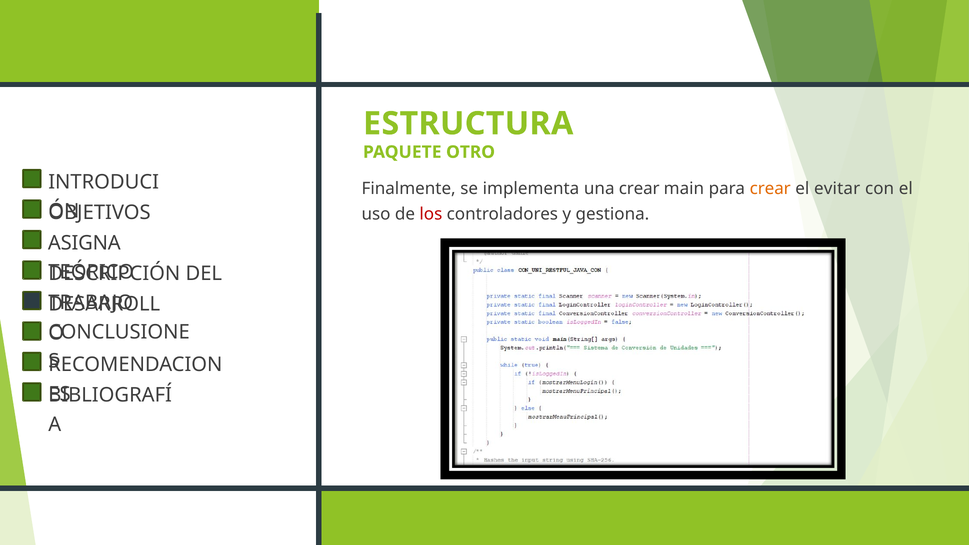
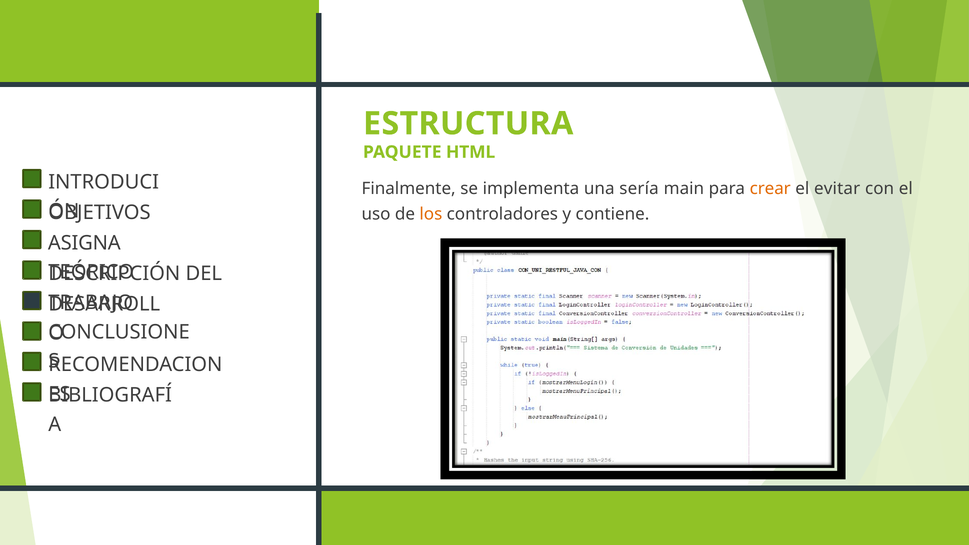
OTRO: OTRO -> HTML
una crear: crear -> sería
los colour: red -> orange
gestiona: gestiona -> contiene
